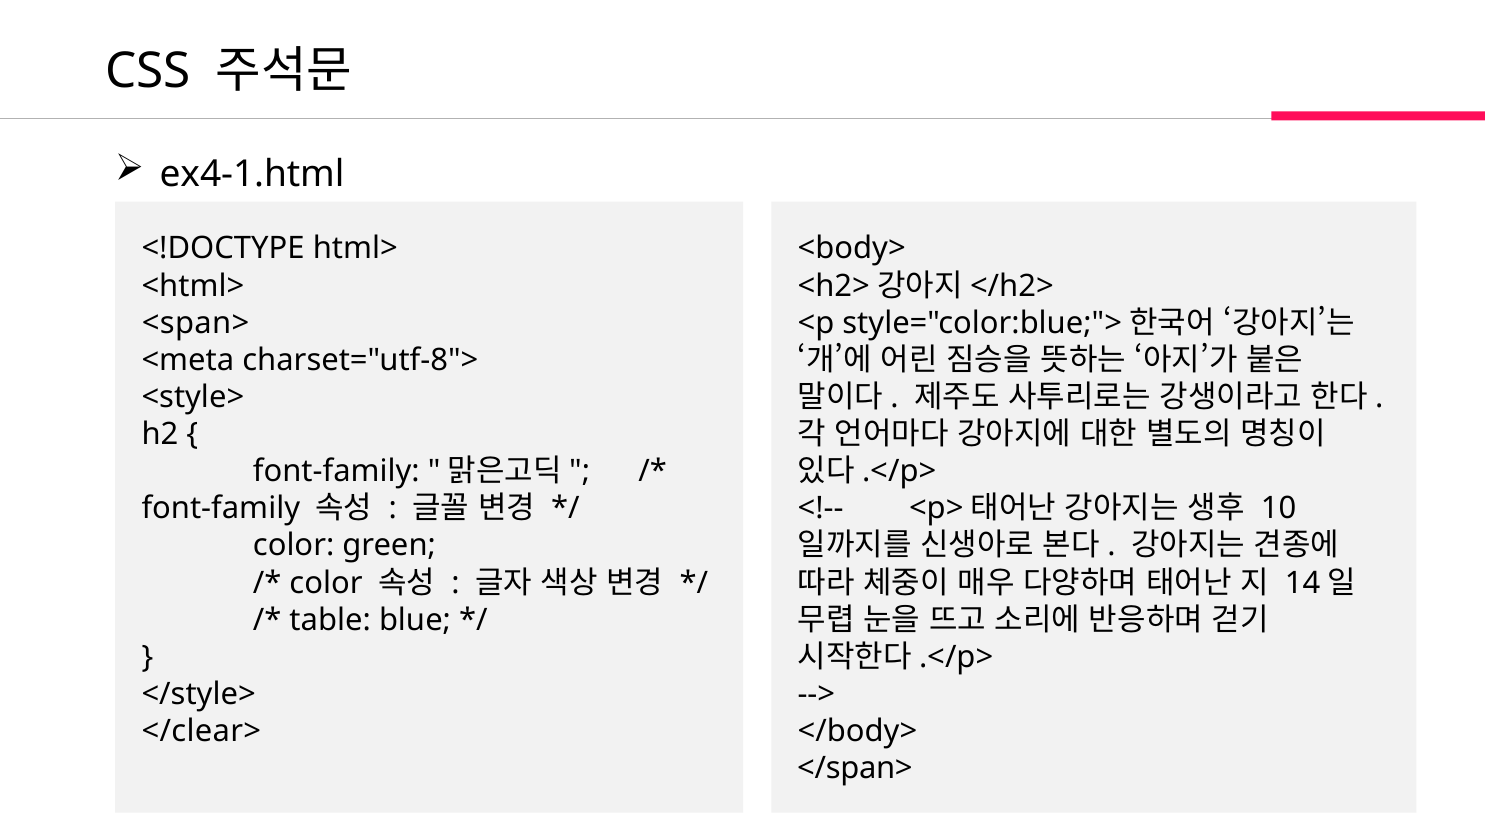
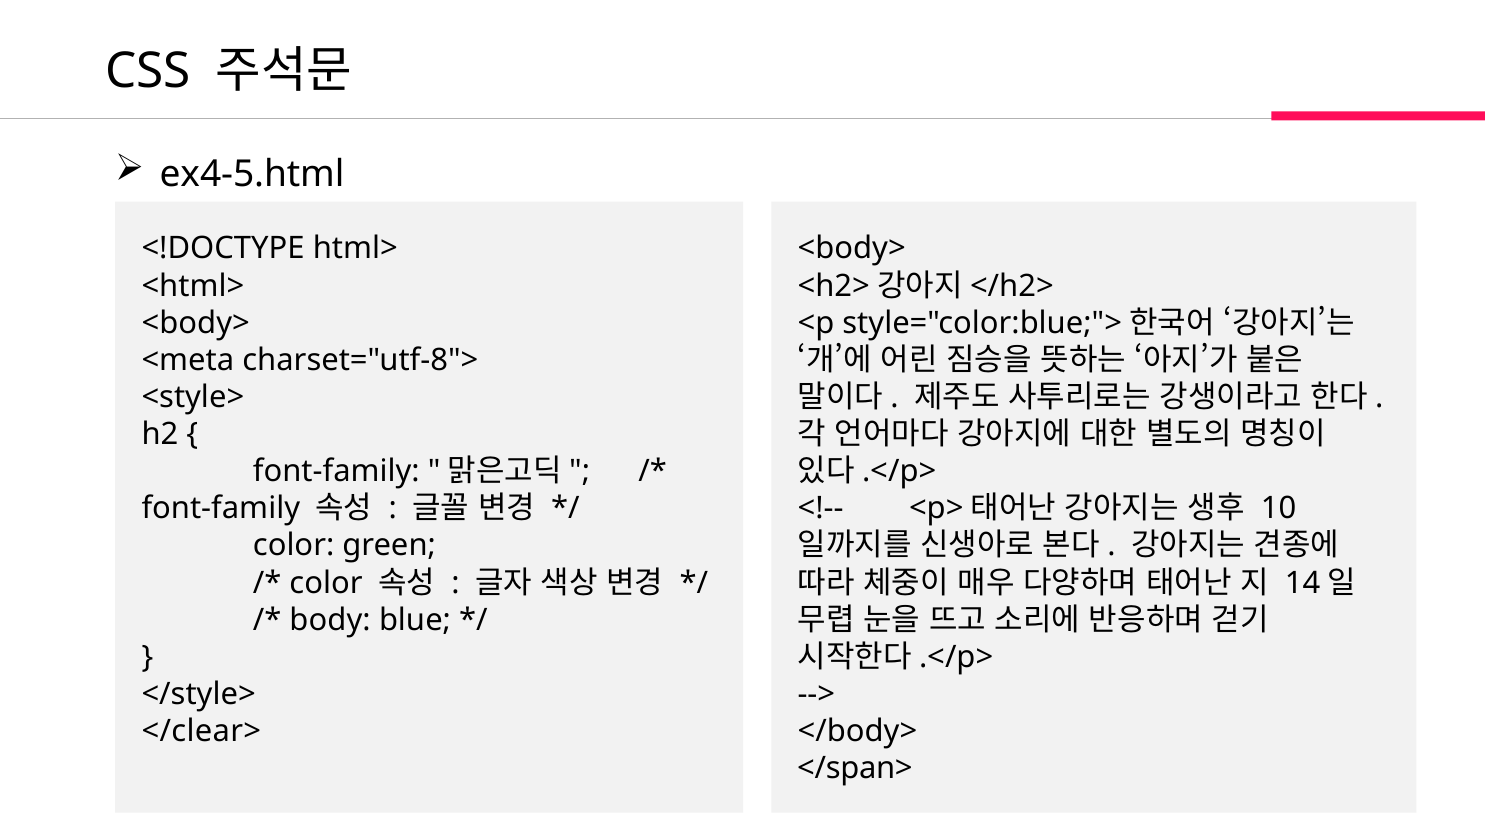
ex4-1.html: ex4-1.html -> ex4-5.html
<span> at (196, 323): <span> -> <body>
table: table -> body
